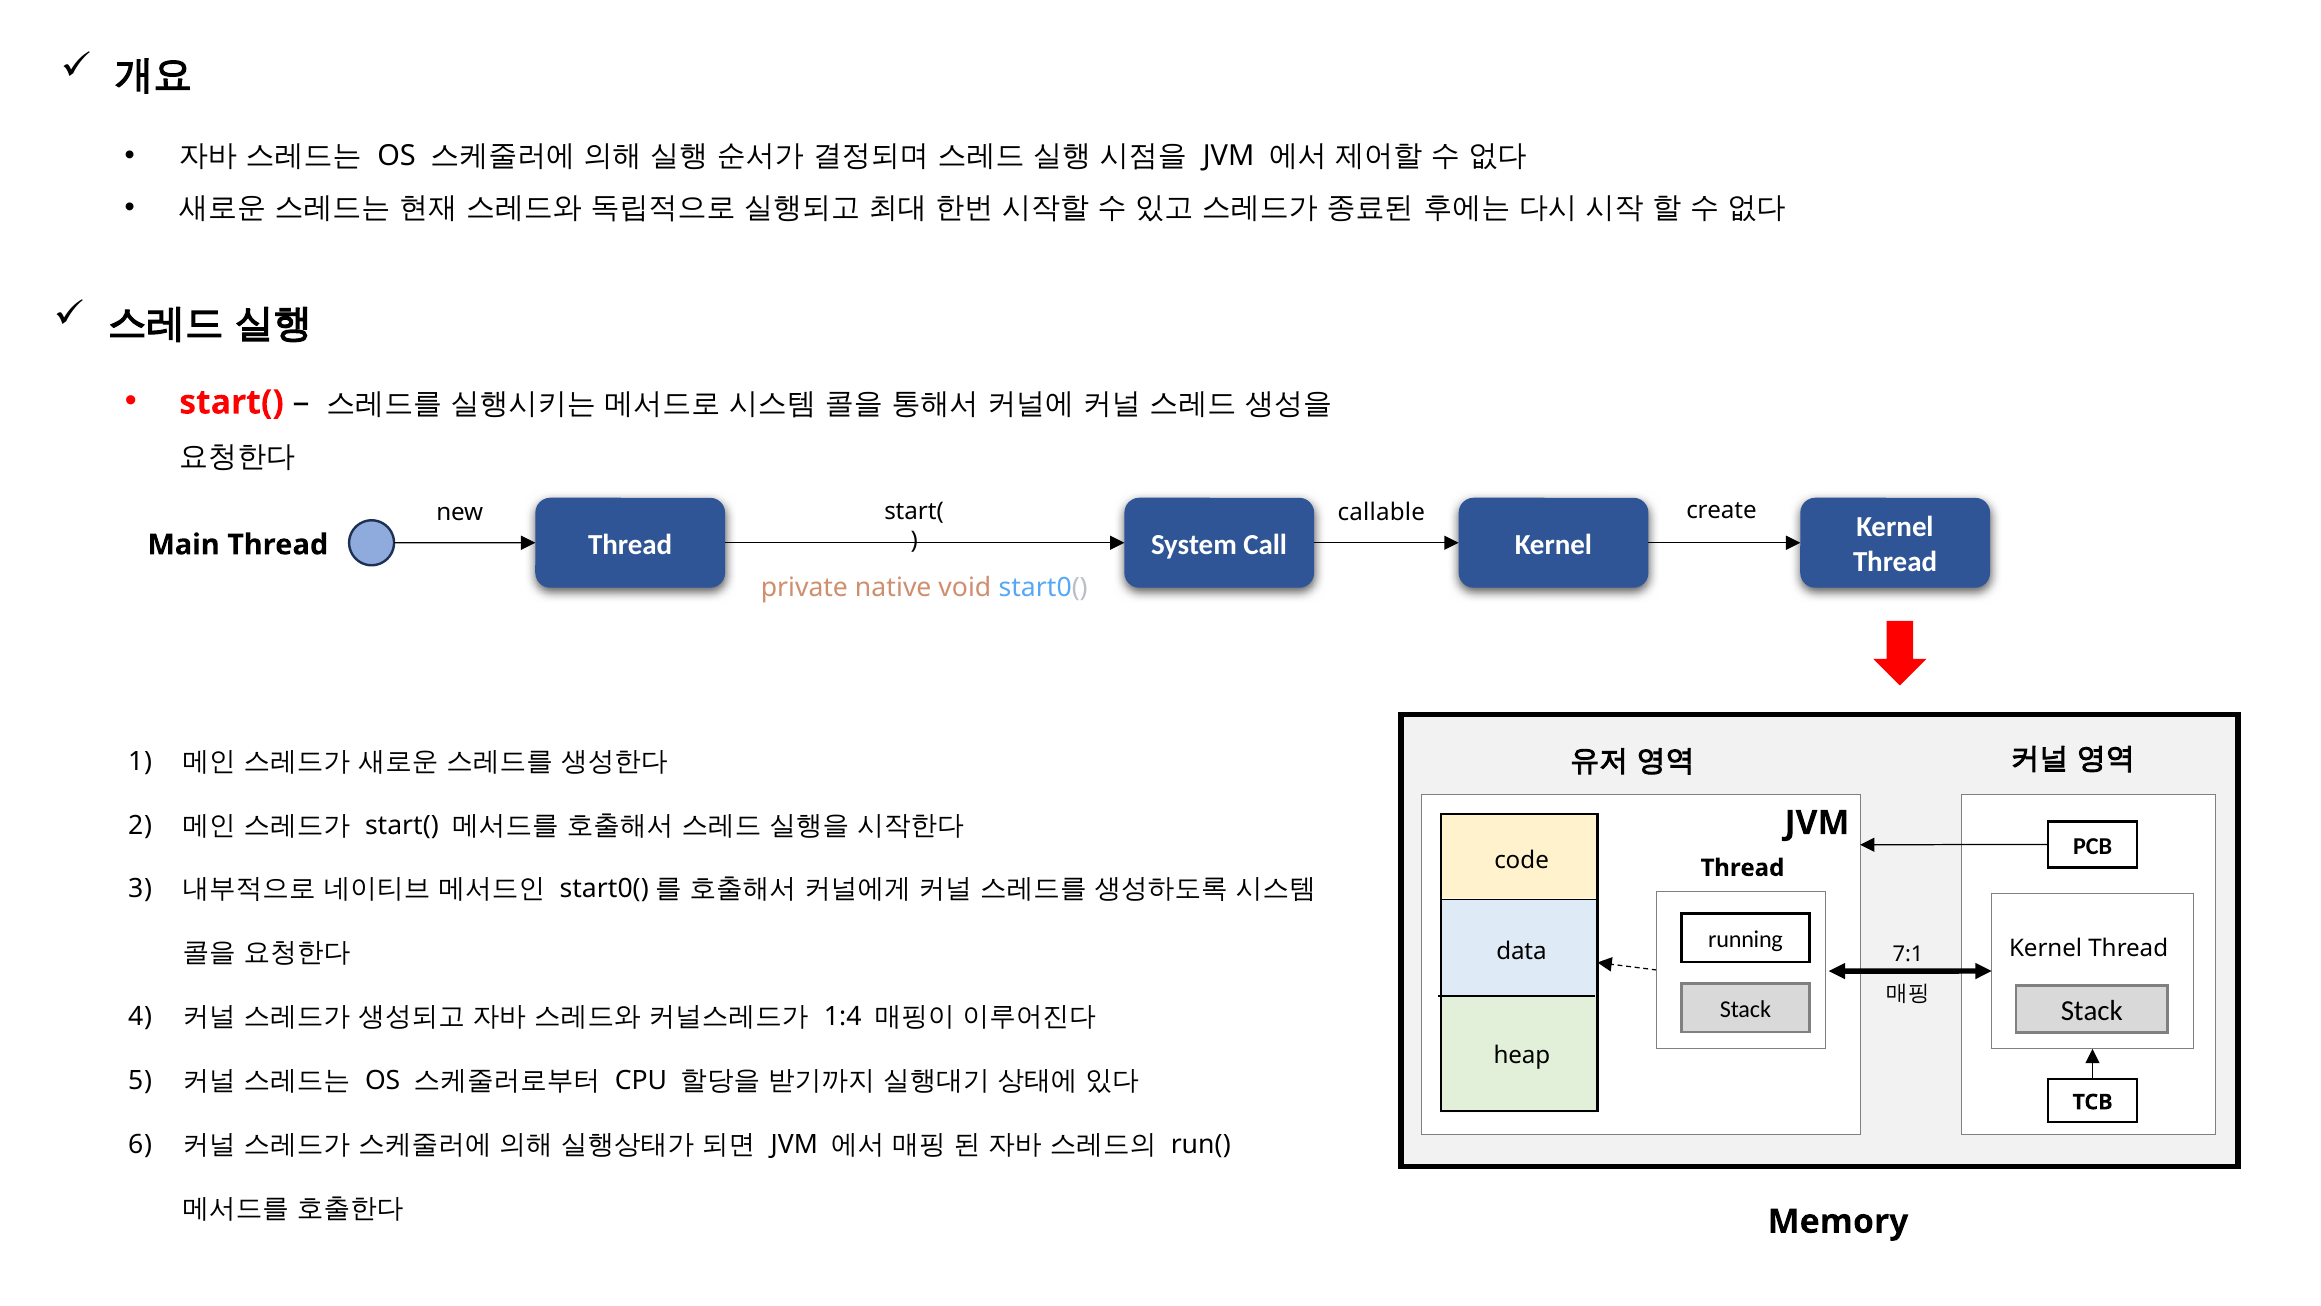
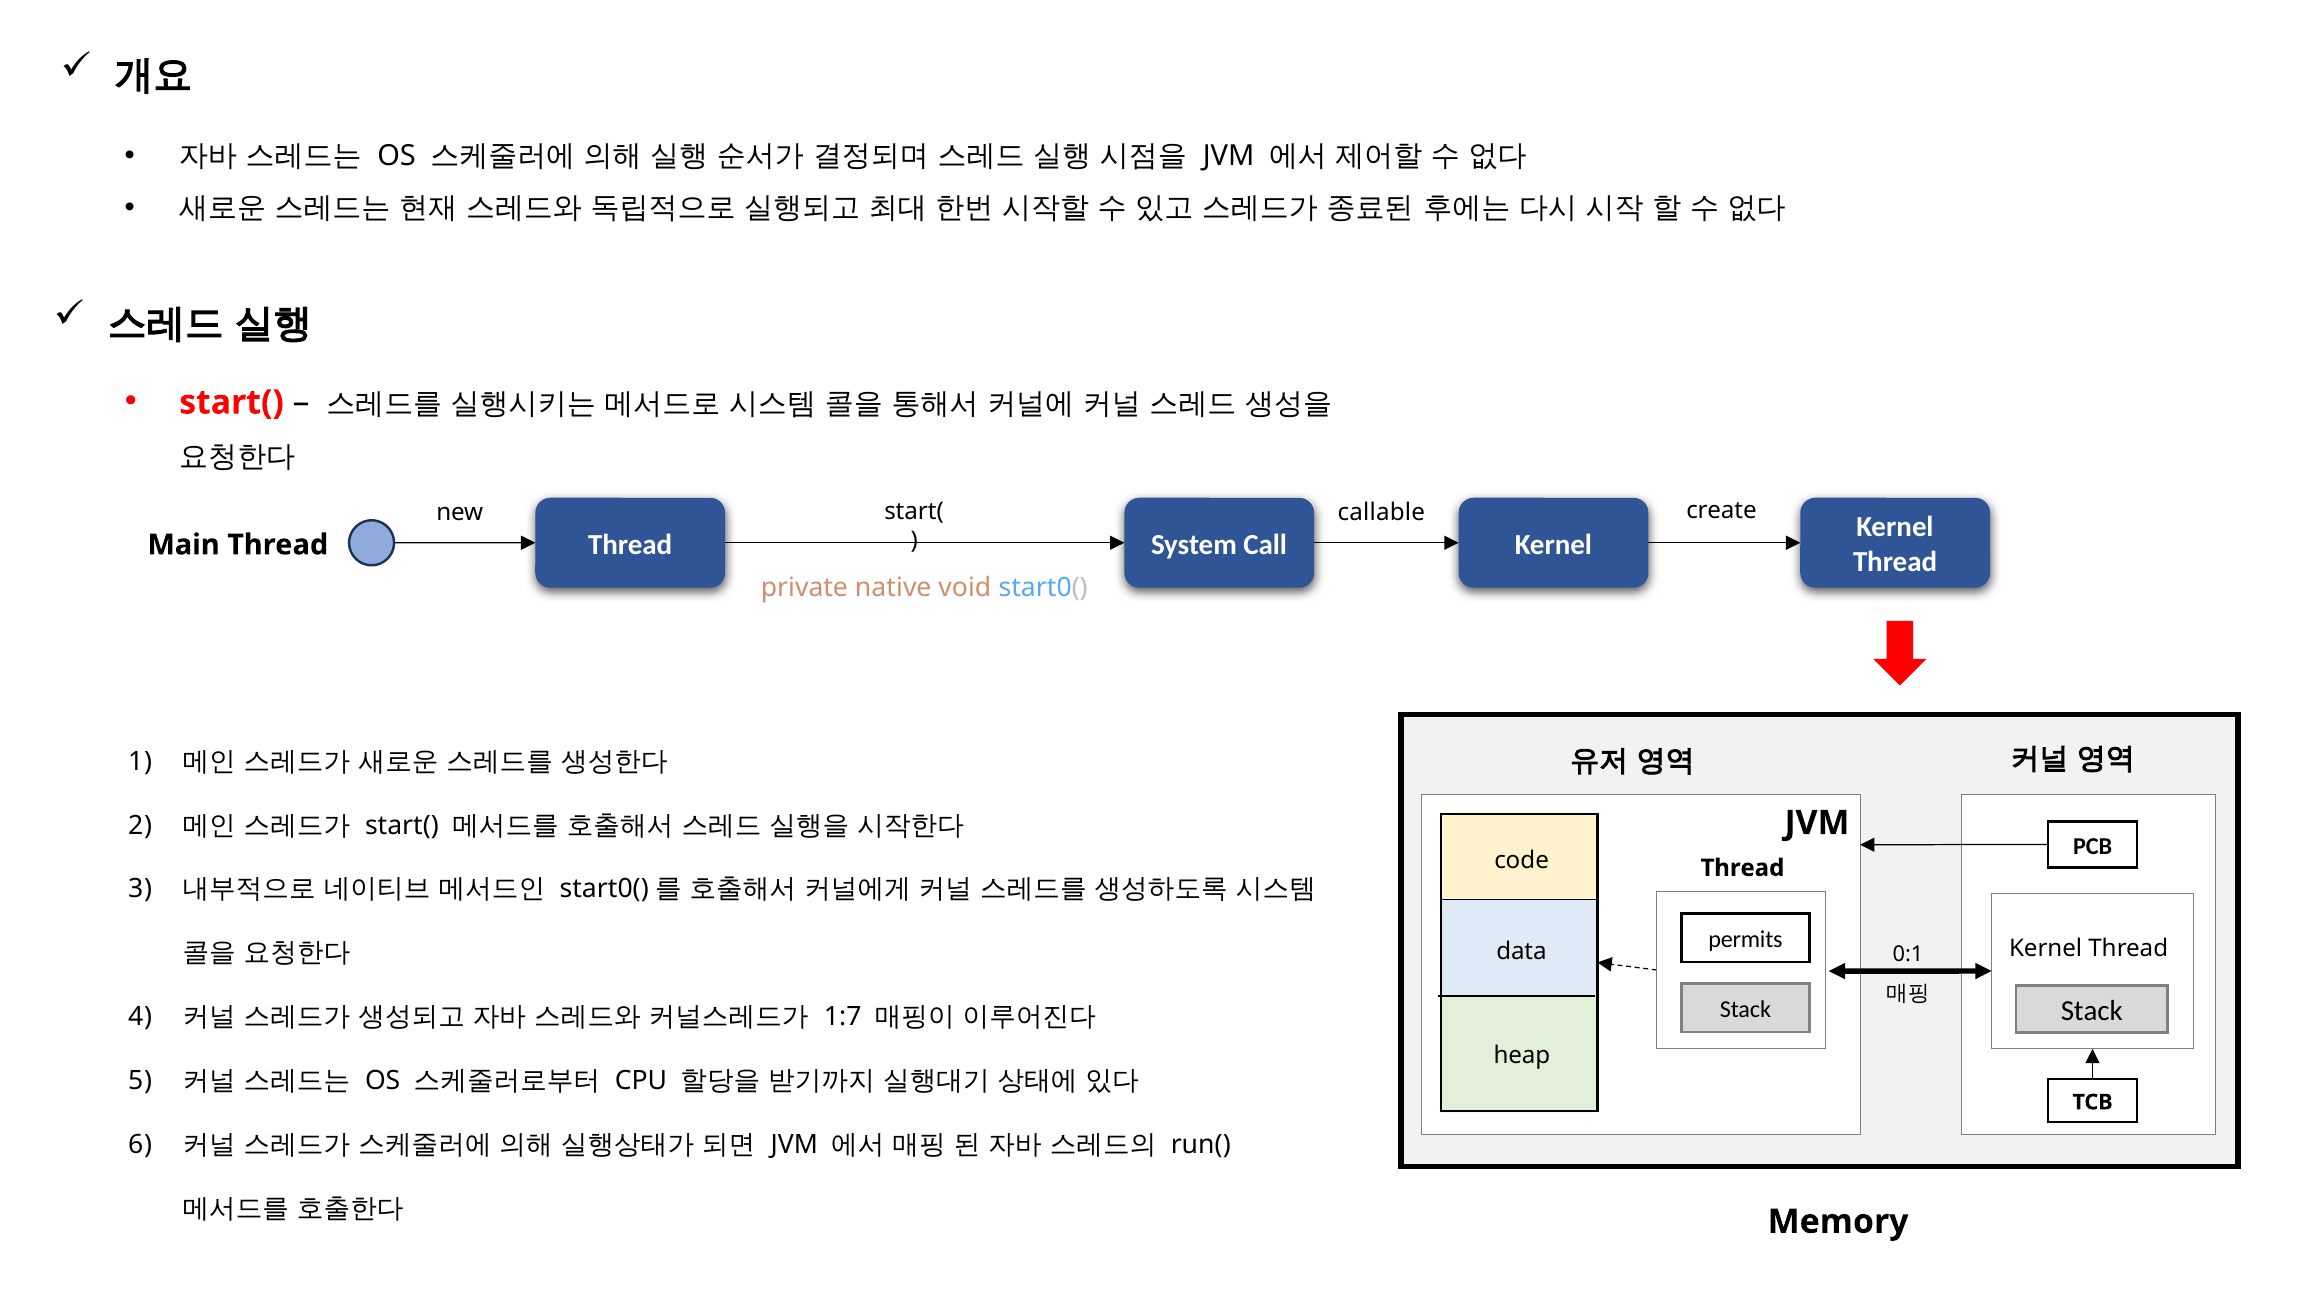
running: running -> permits
7:1: 7:1 -> 0:1
1:4: 1:4 -> 1:7
